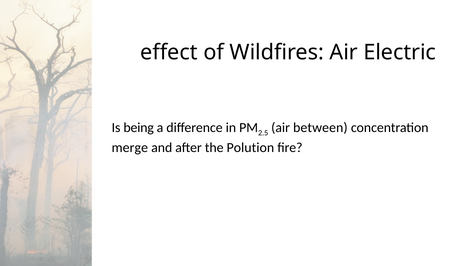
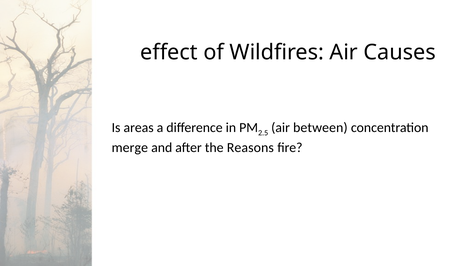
Electric: Electric -> Causes
being: being -> areas
Polution: Polution -> Reasons
